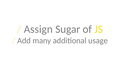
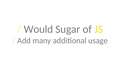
Assign: Assign -> Would
